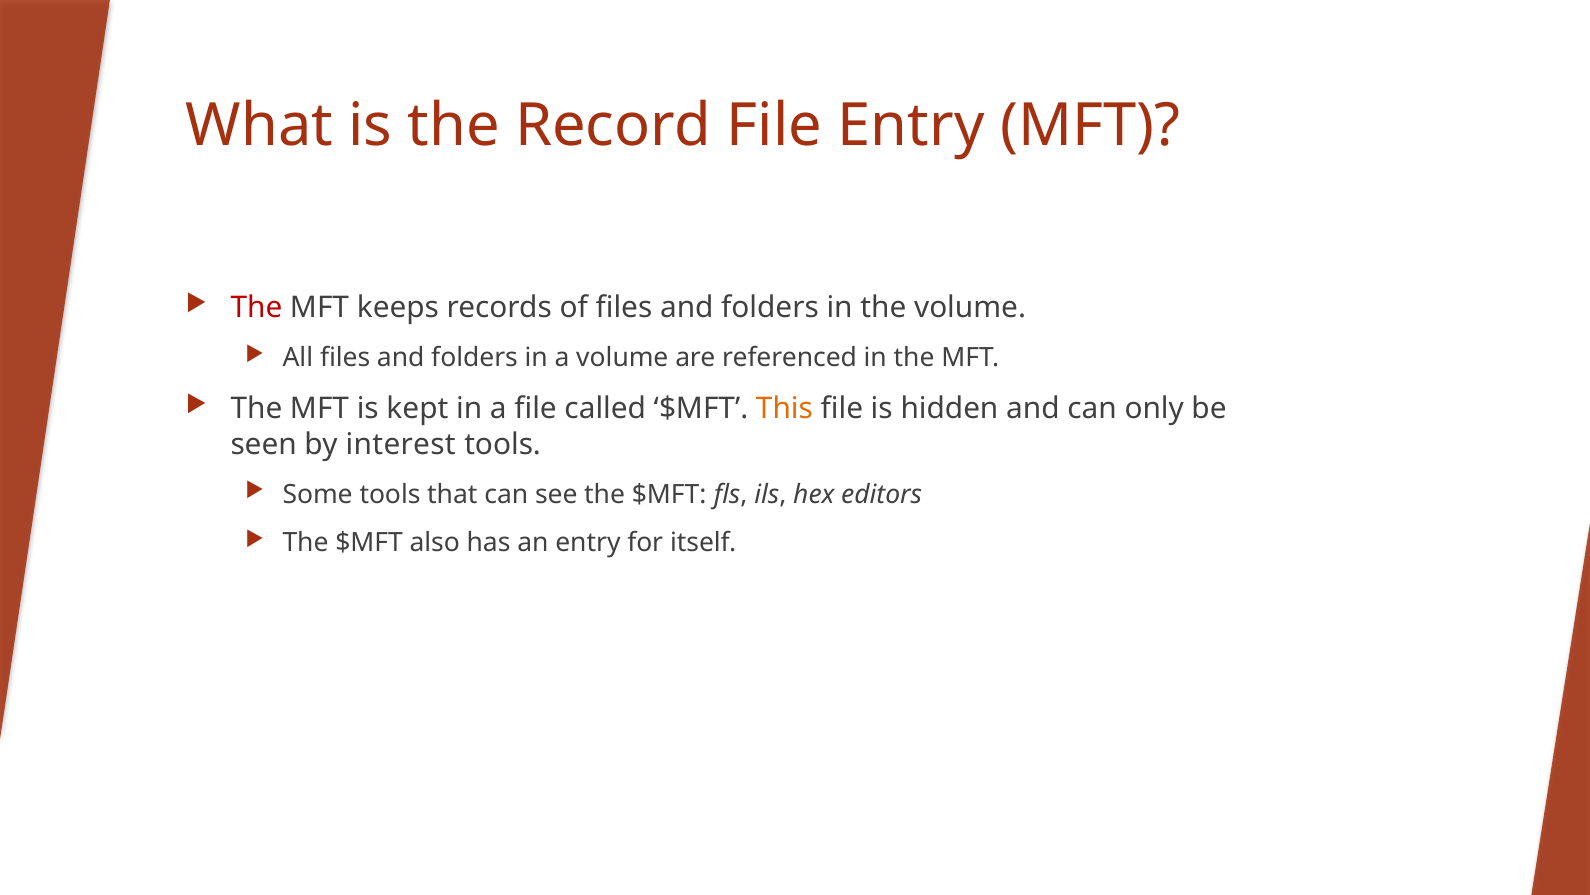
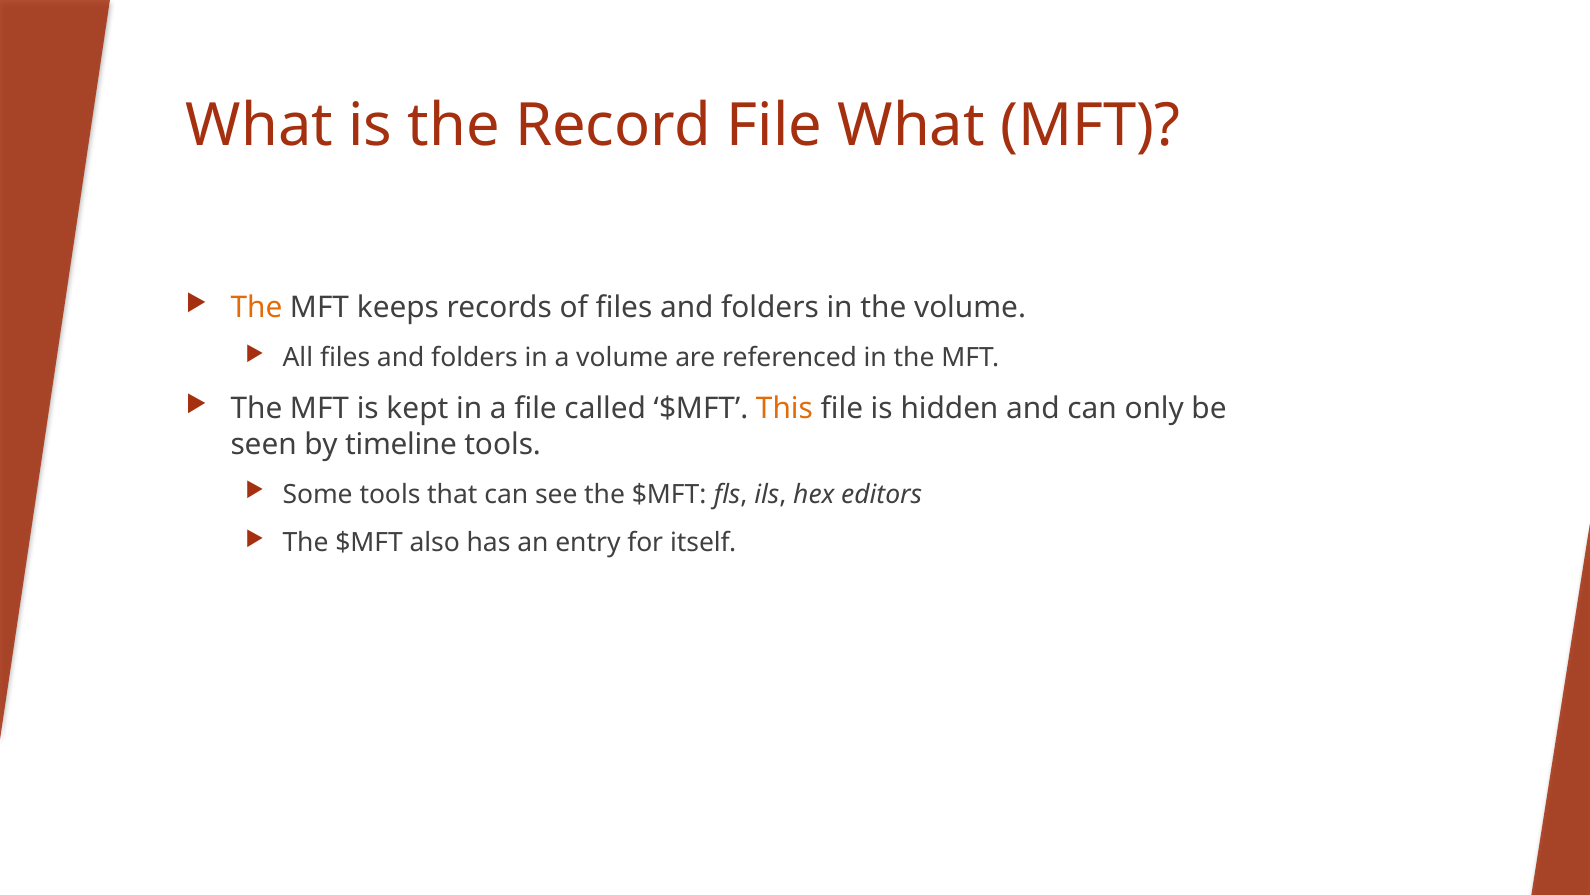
File Entry: Entry -> What
The at (256, 308) colour: red -> orange
interest: interest -> timeline
